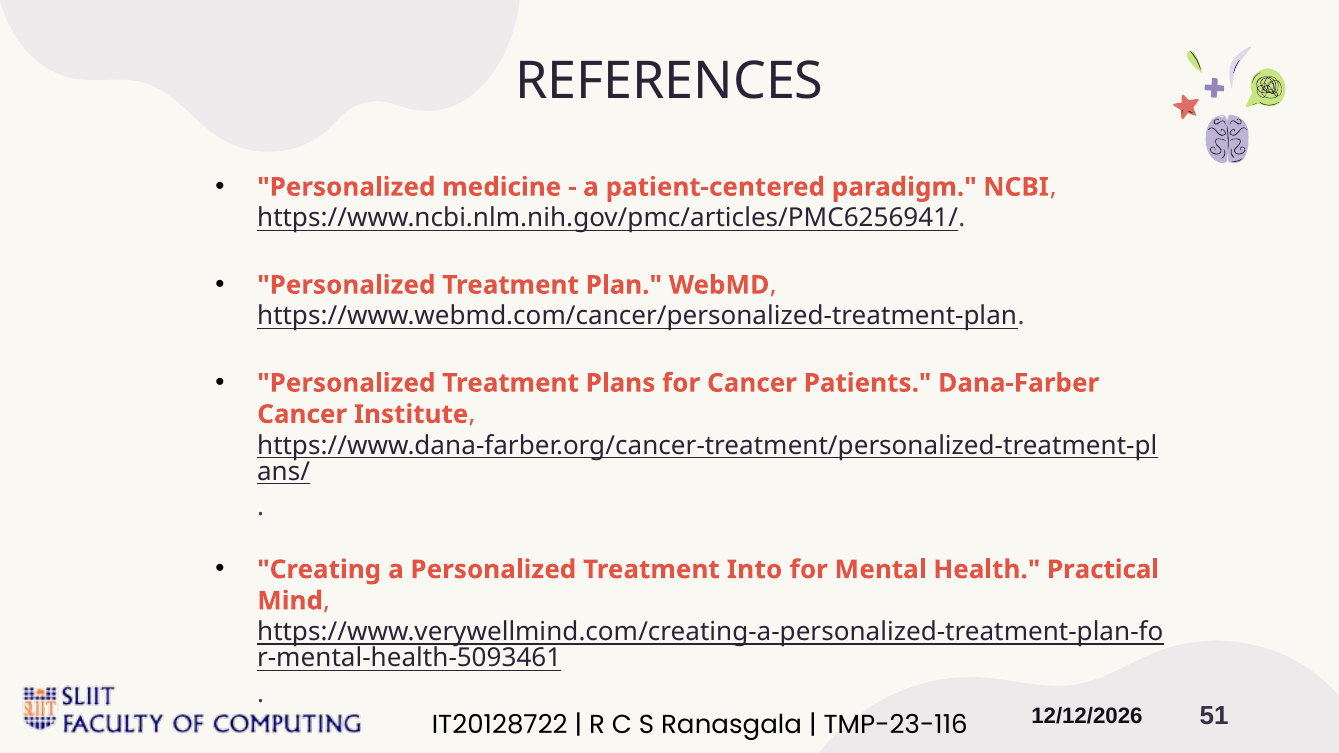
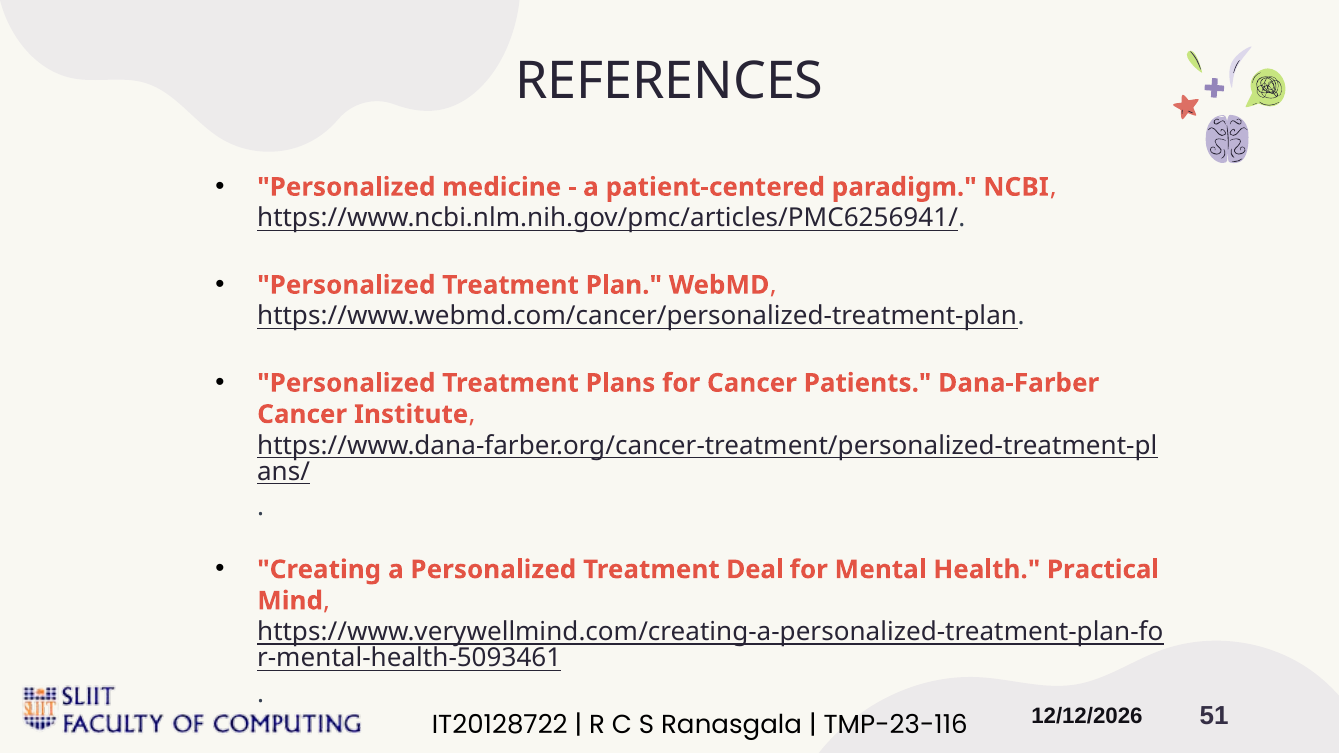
Into: Into -> Deal
